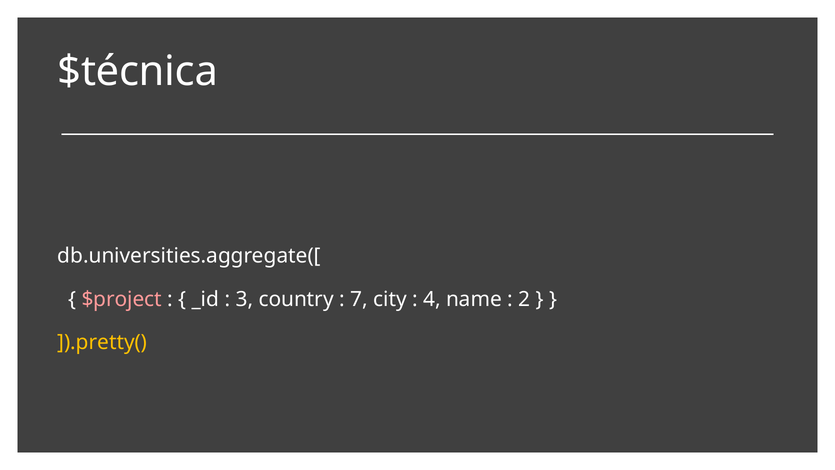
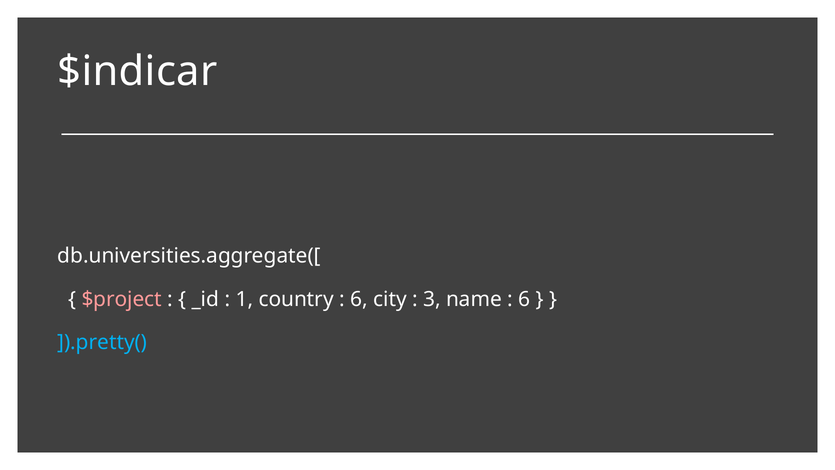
$técnica: $técnica -> $indicar
3: 3 -> 1
7 at (359, 299): 7 -> 6
4: 4 -> 3
2 at (524, 299): 2 -> 6
]).pretty( colour: yellow -> light blue
